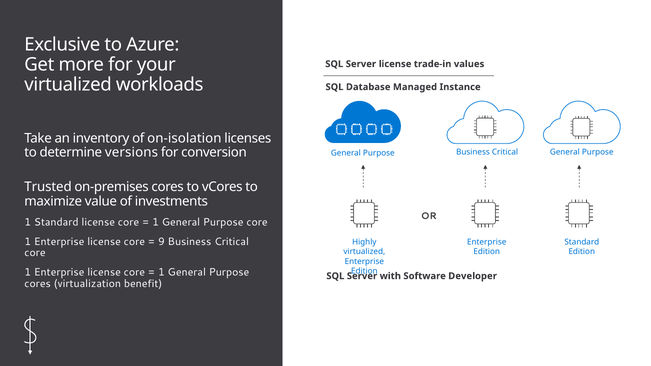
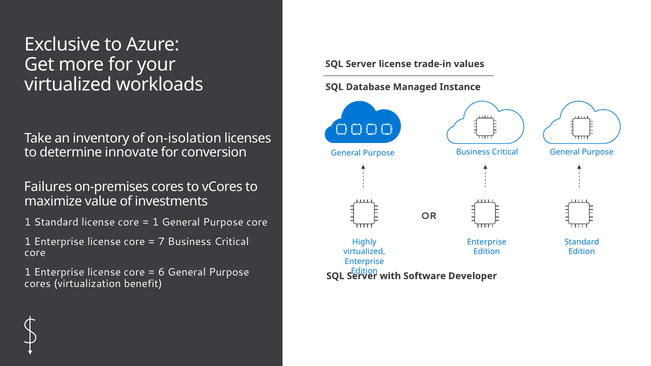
versions: versions -> innovate
Trusted: Trusted -> Failures
9: 9 -> 7
1 at (161, 273): 1 -> 6
